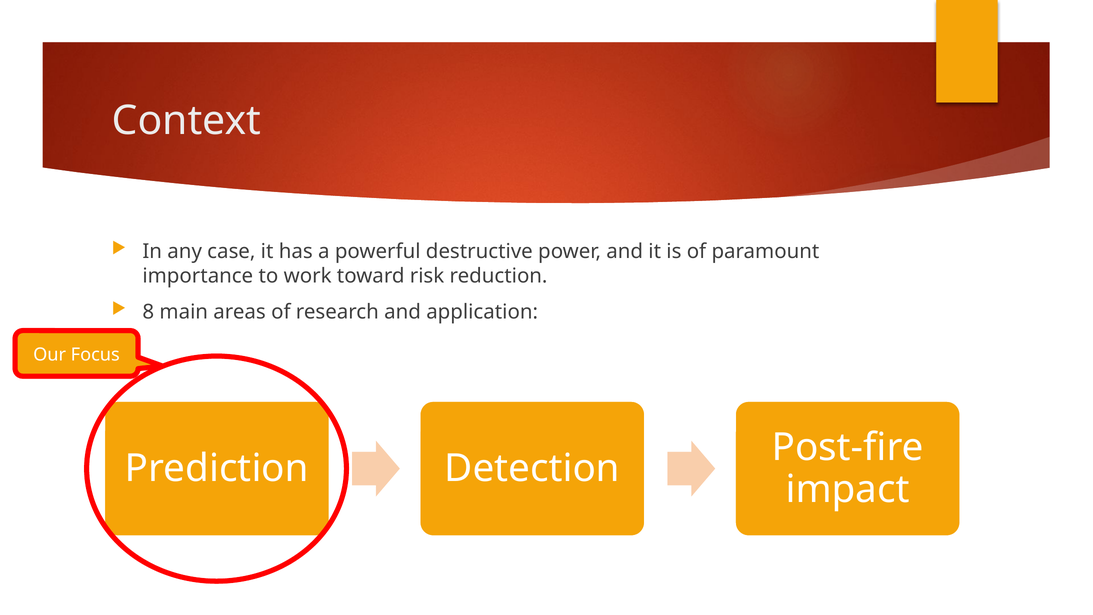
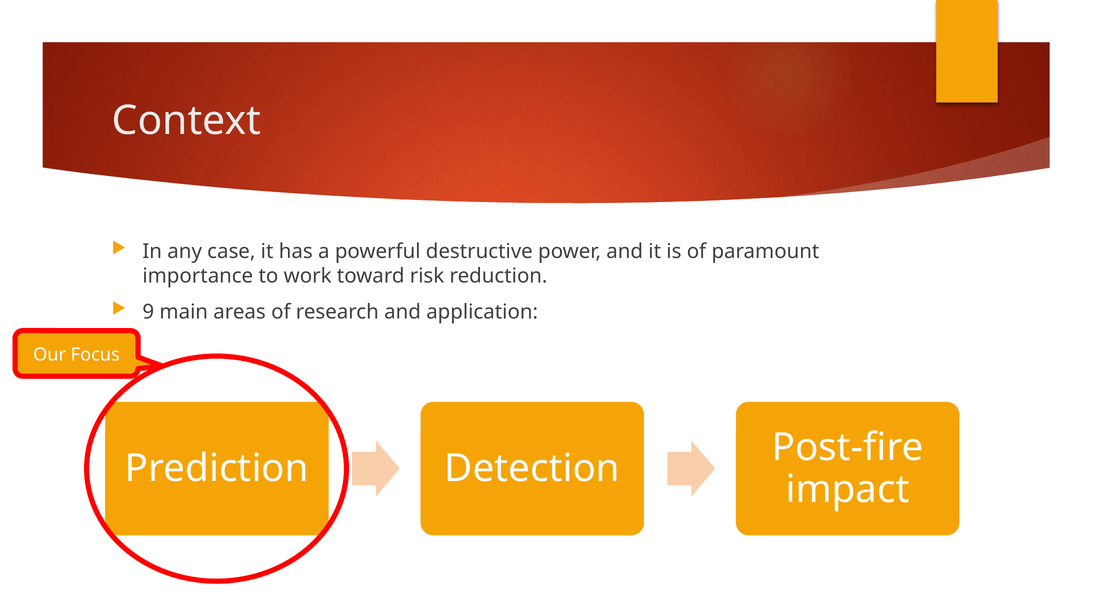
8: 8 -> 9
